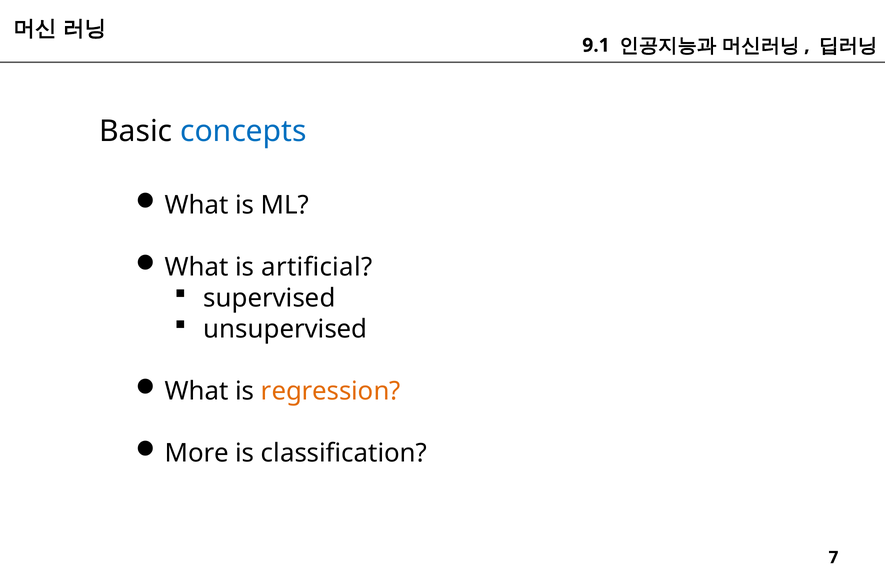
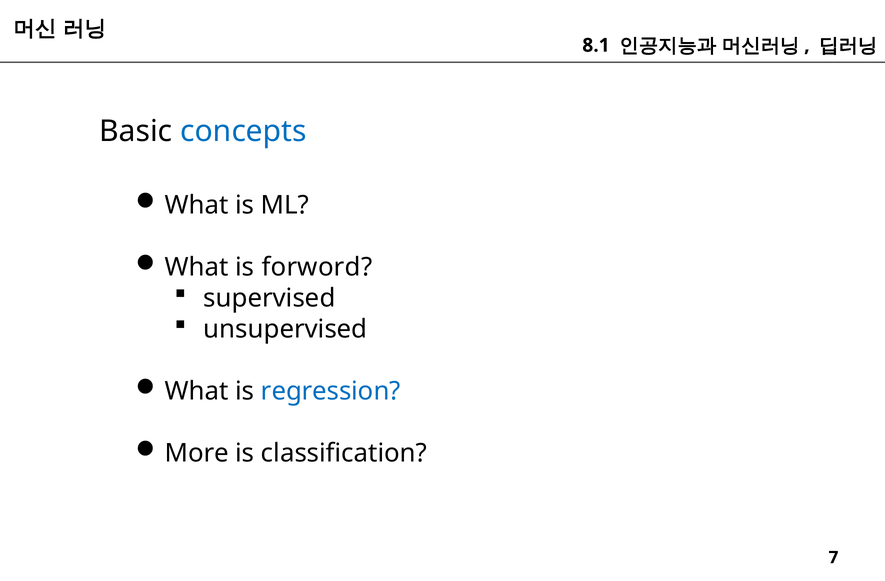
9.1: 9.1 -> 8.1
artificial: artificial -> forword
regression colour: orange -> blue
